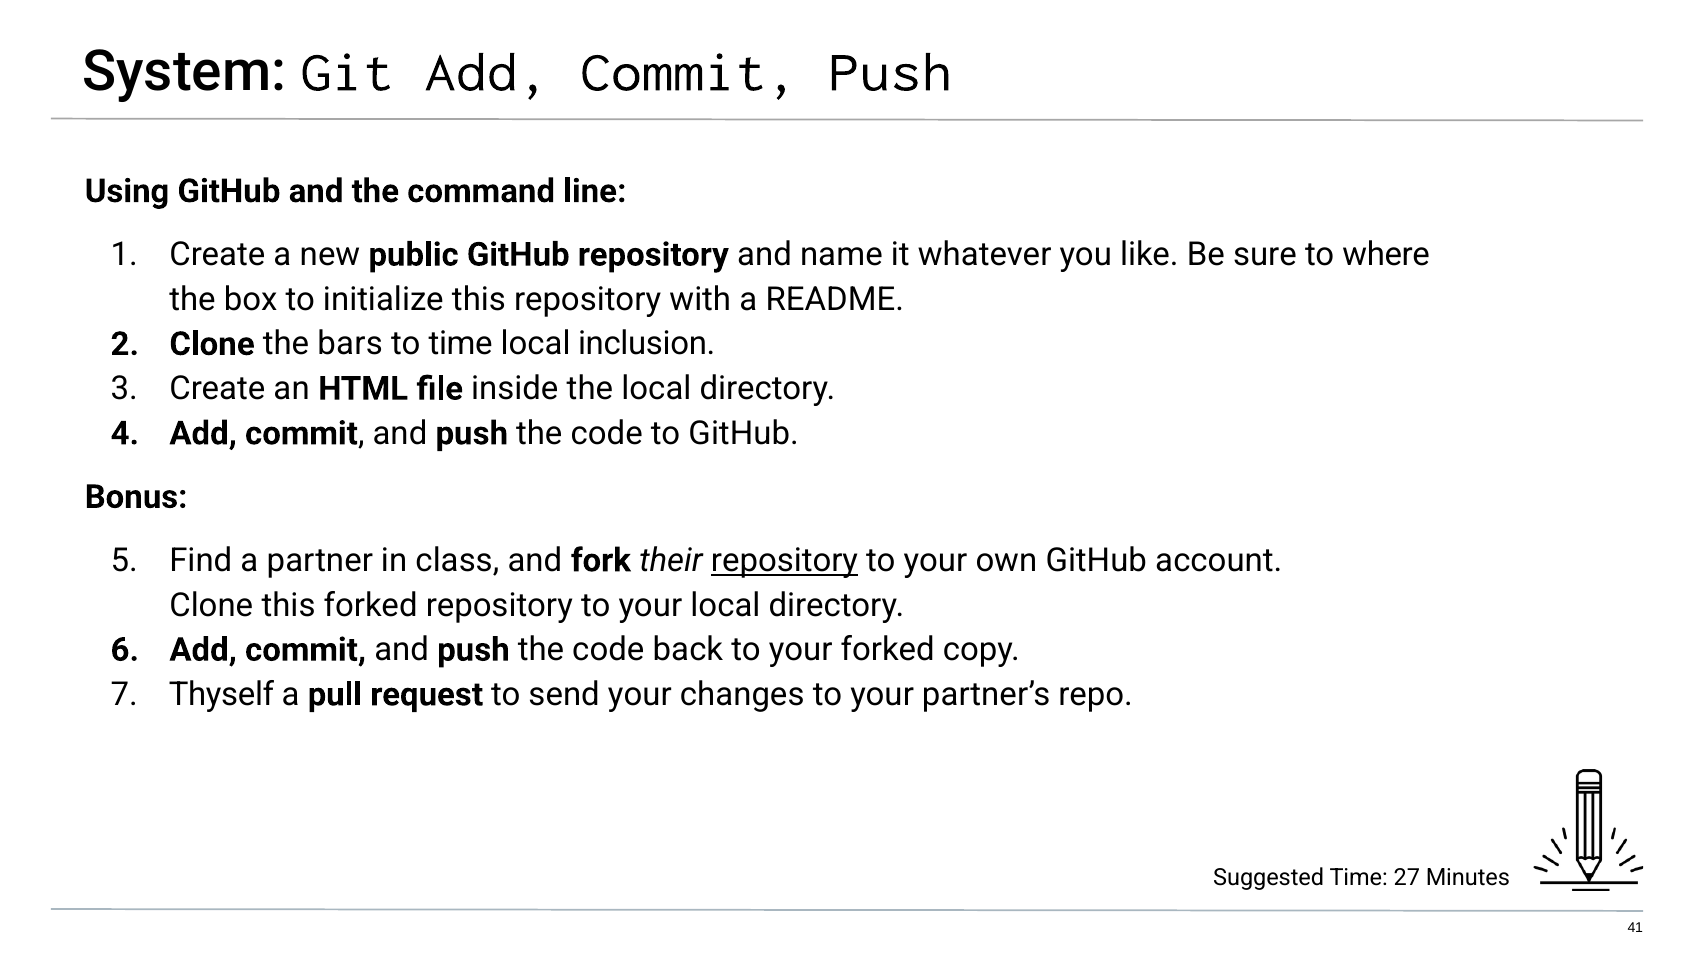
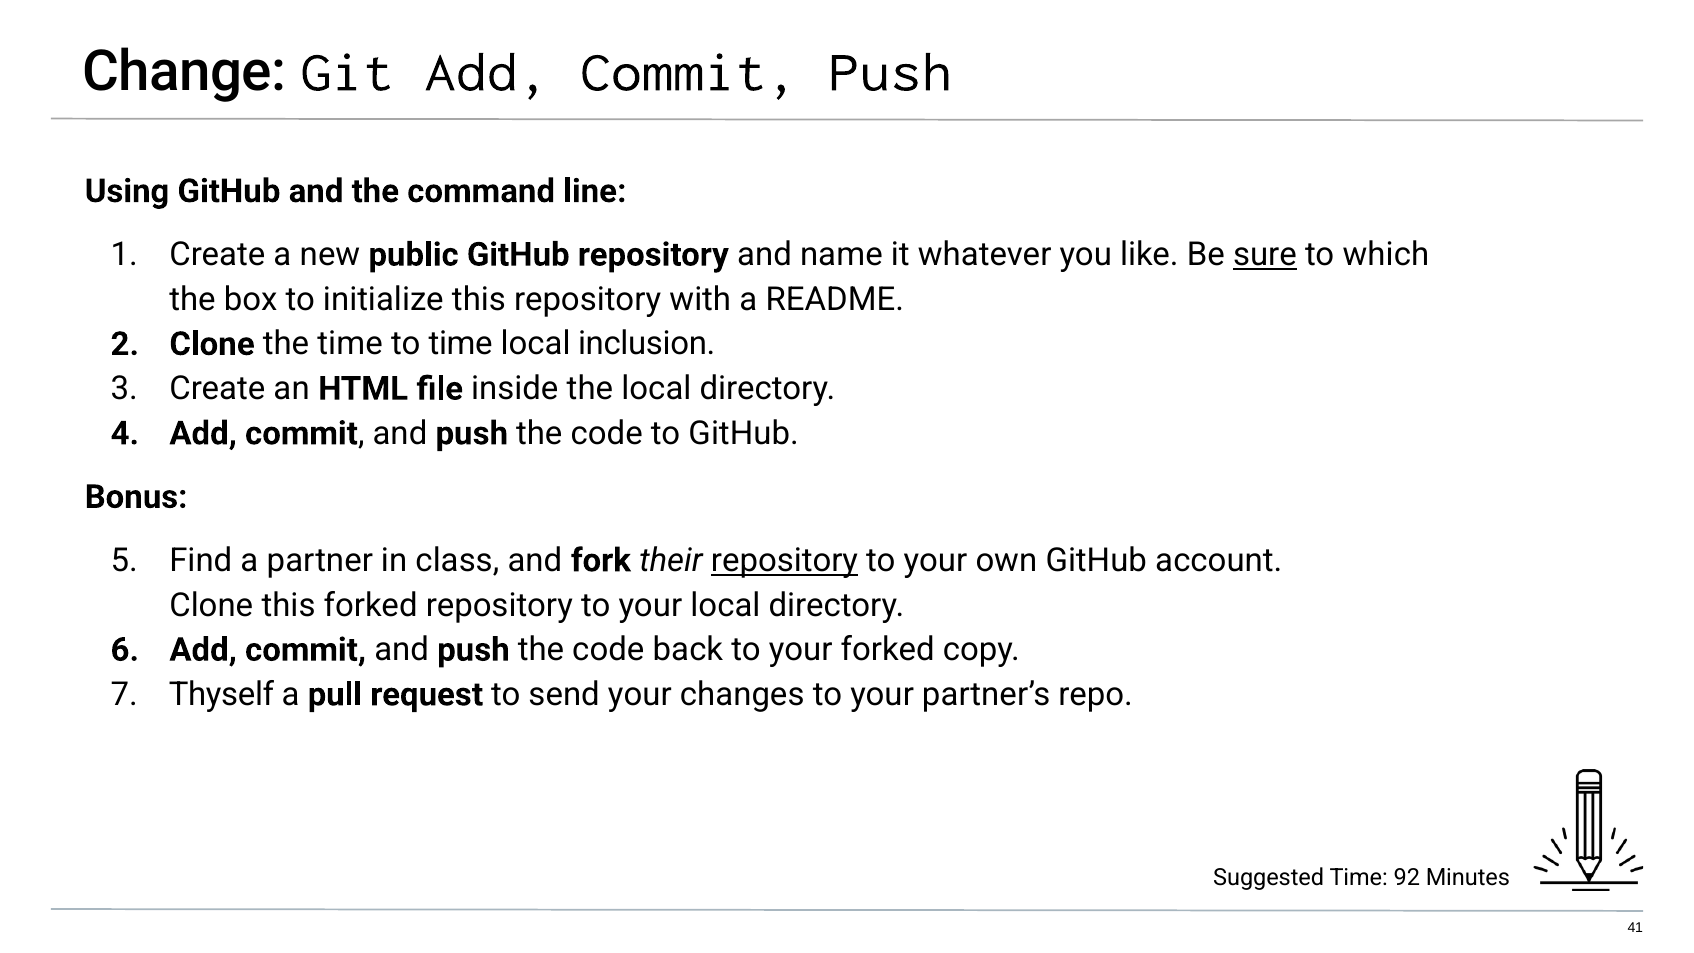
System: System -> Change
sure underline: none -> present
where: where -> which
the bars: bars -> time
27: 27 -> 92
